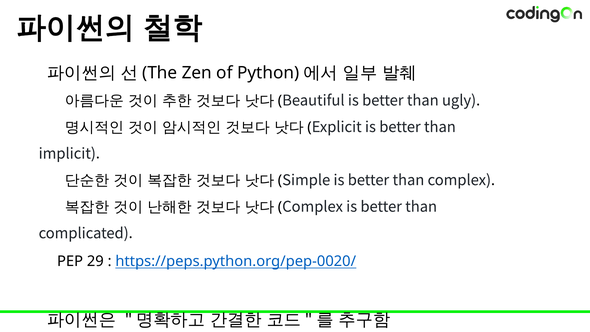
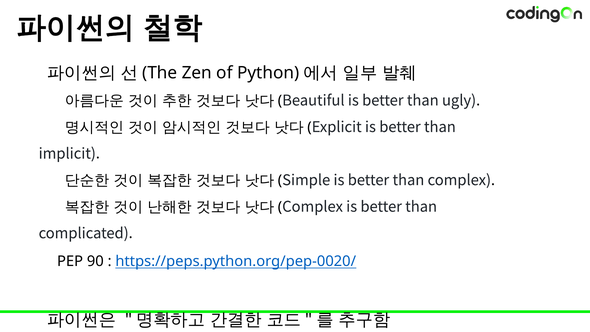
29: 29 -> 90
